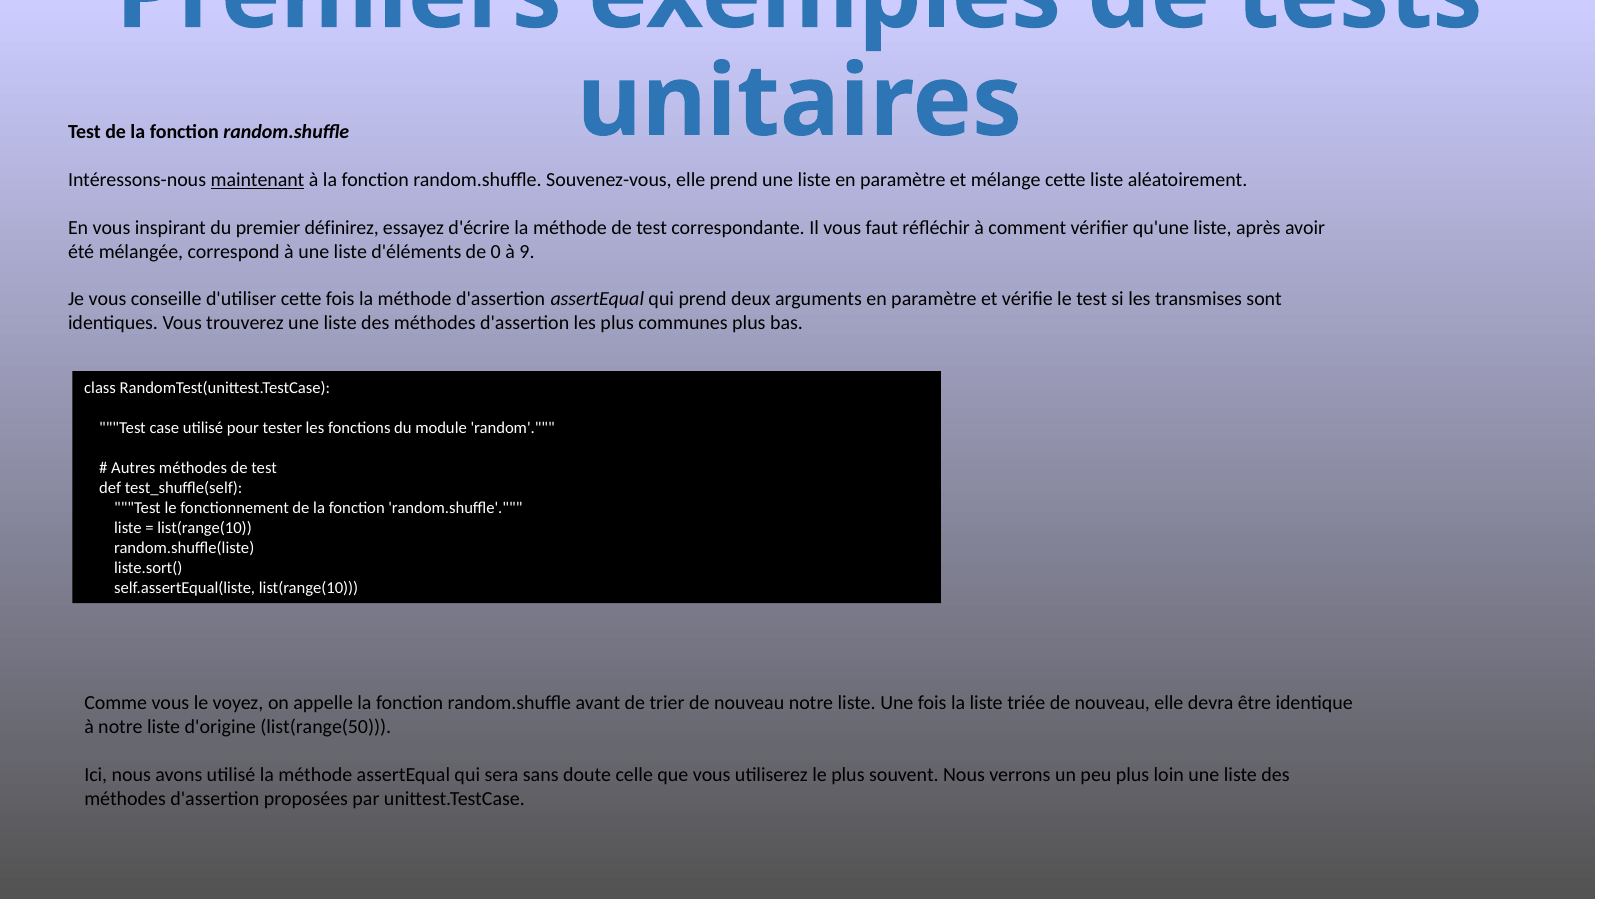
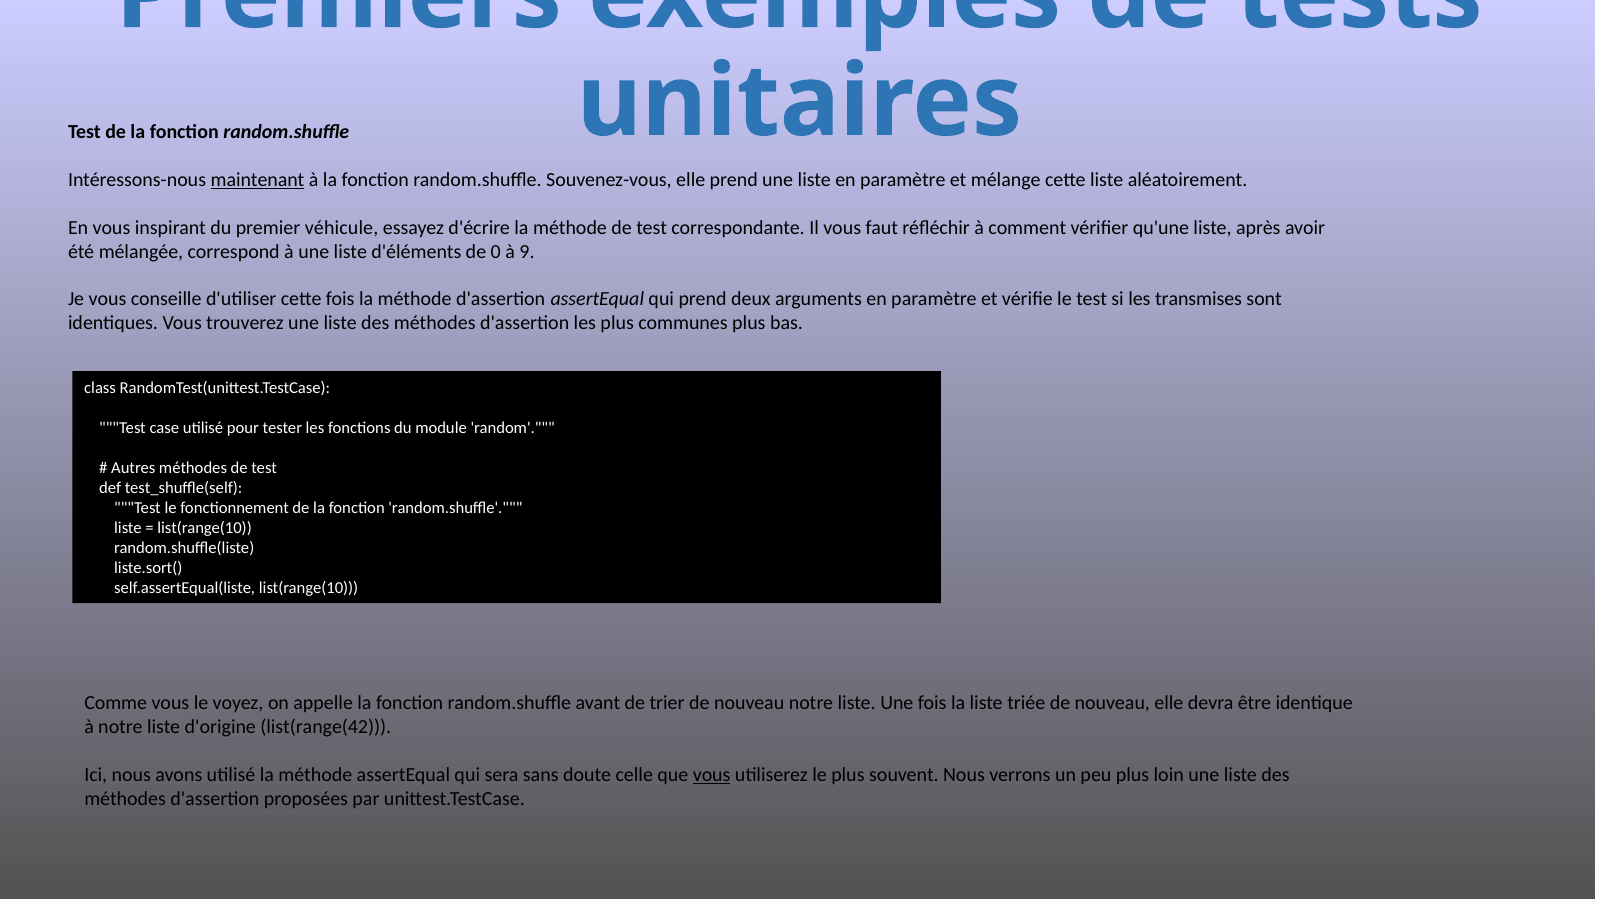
définirez: définirez -> véhicule
list(range(50: list(range(50 -> list(range(42
vous at (712, 776) underline: none -> present
